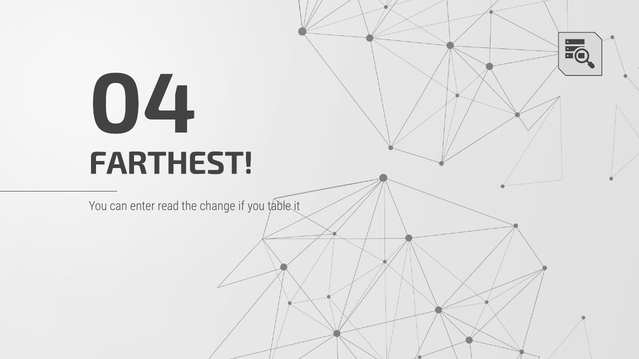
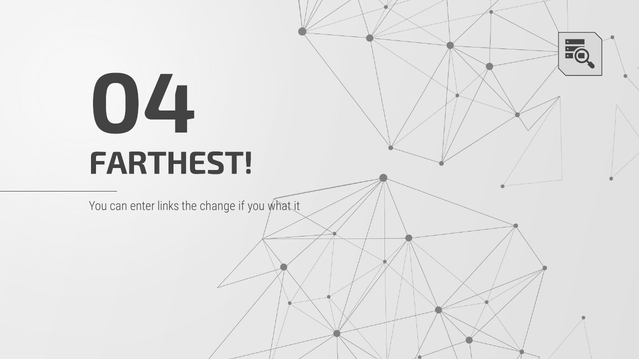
read: read -> links
table: table -> what
